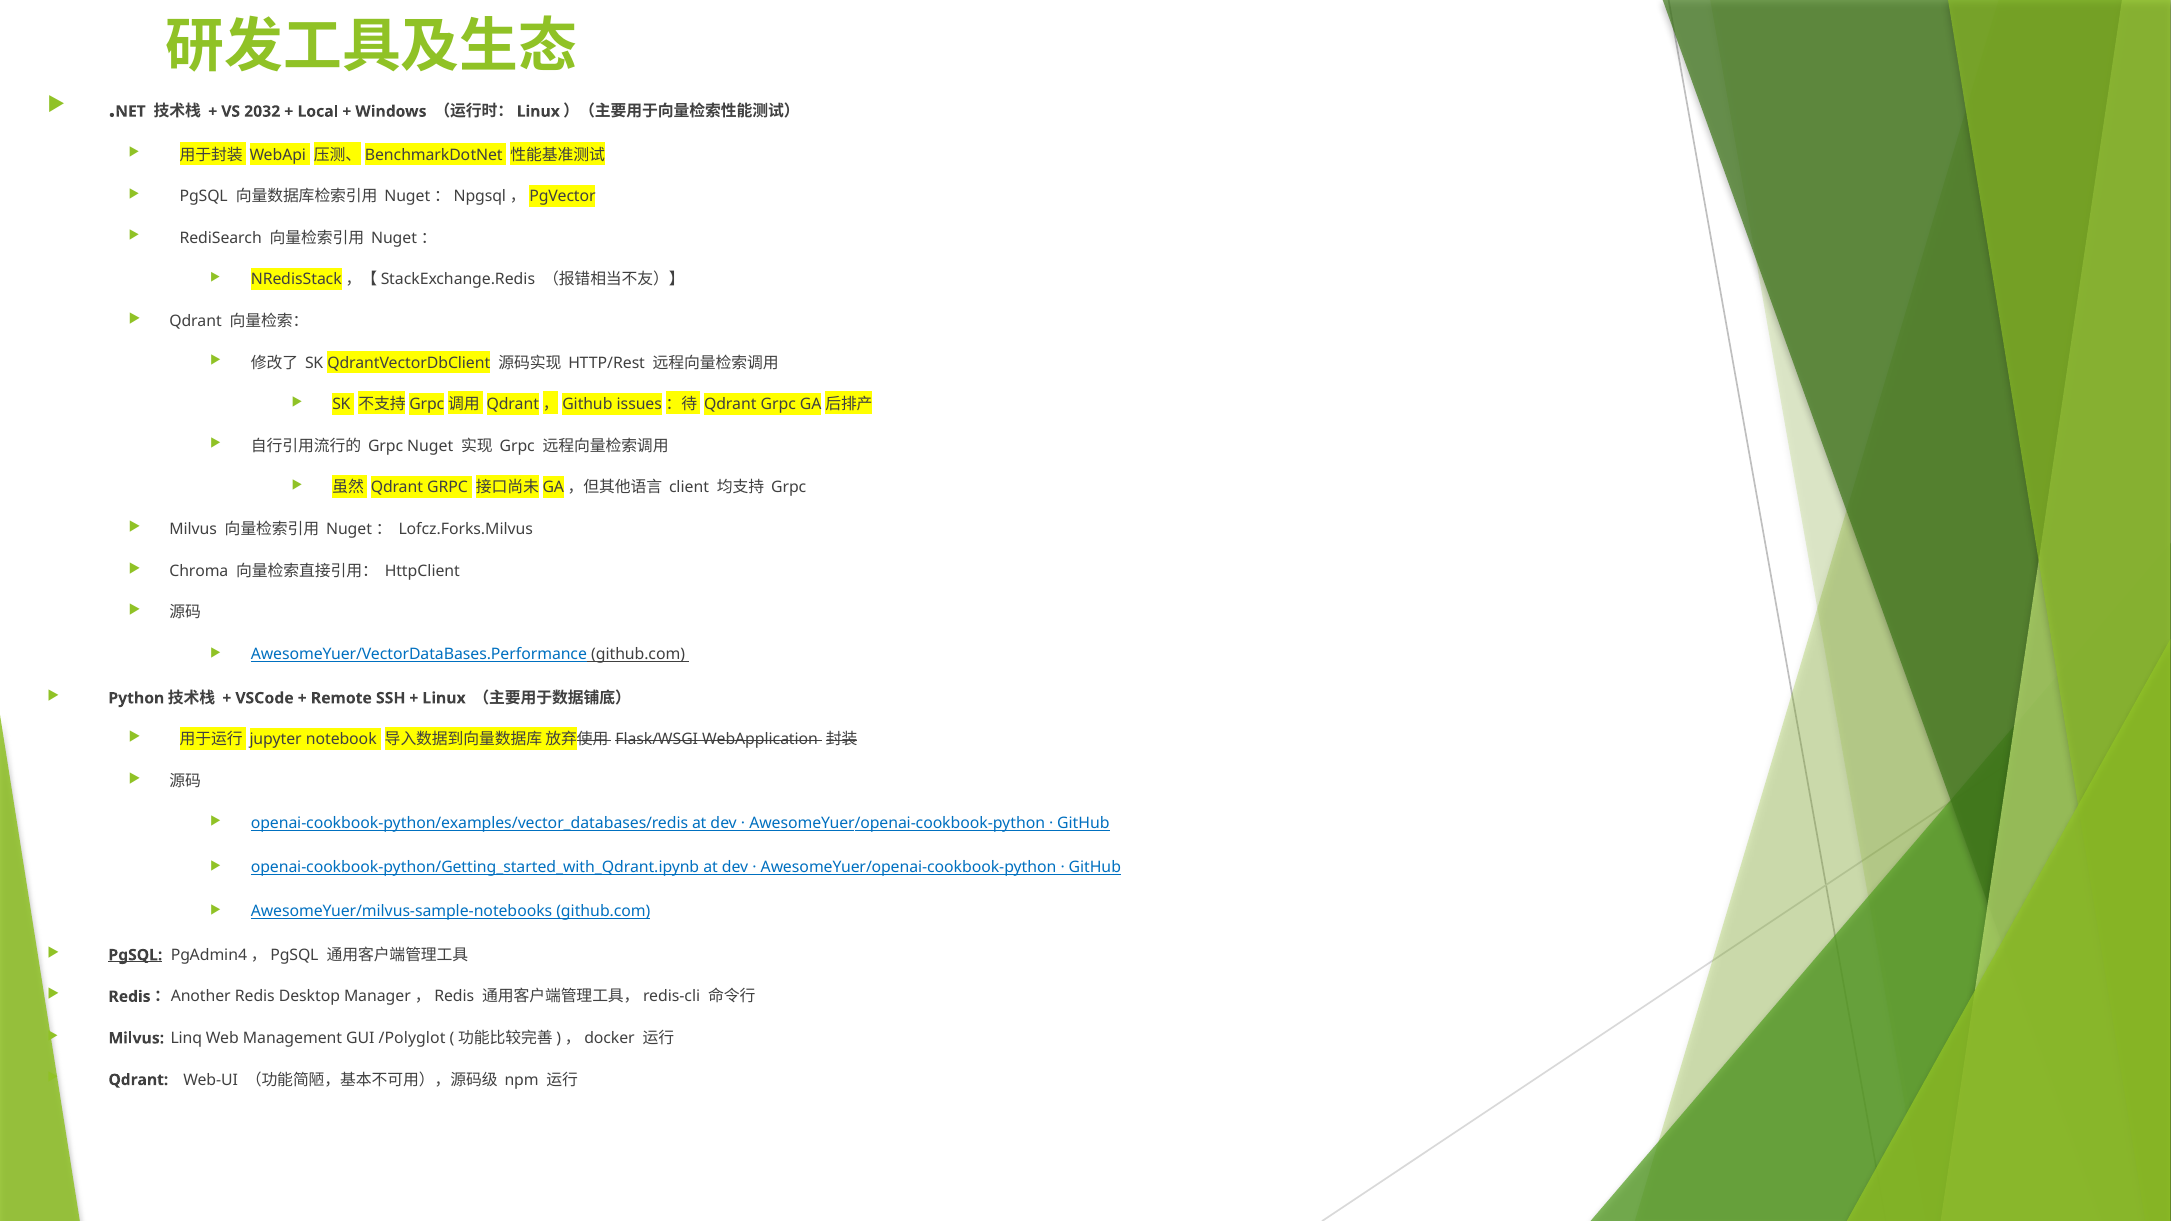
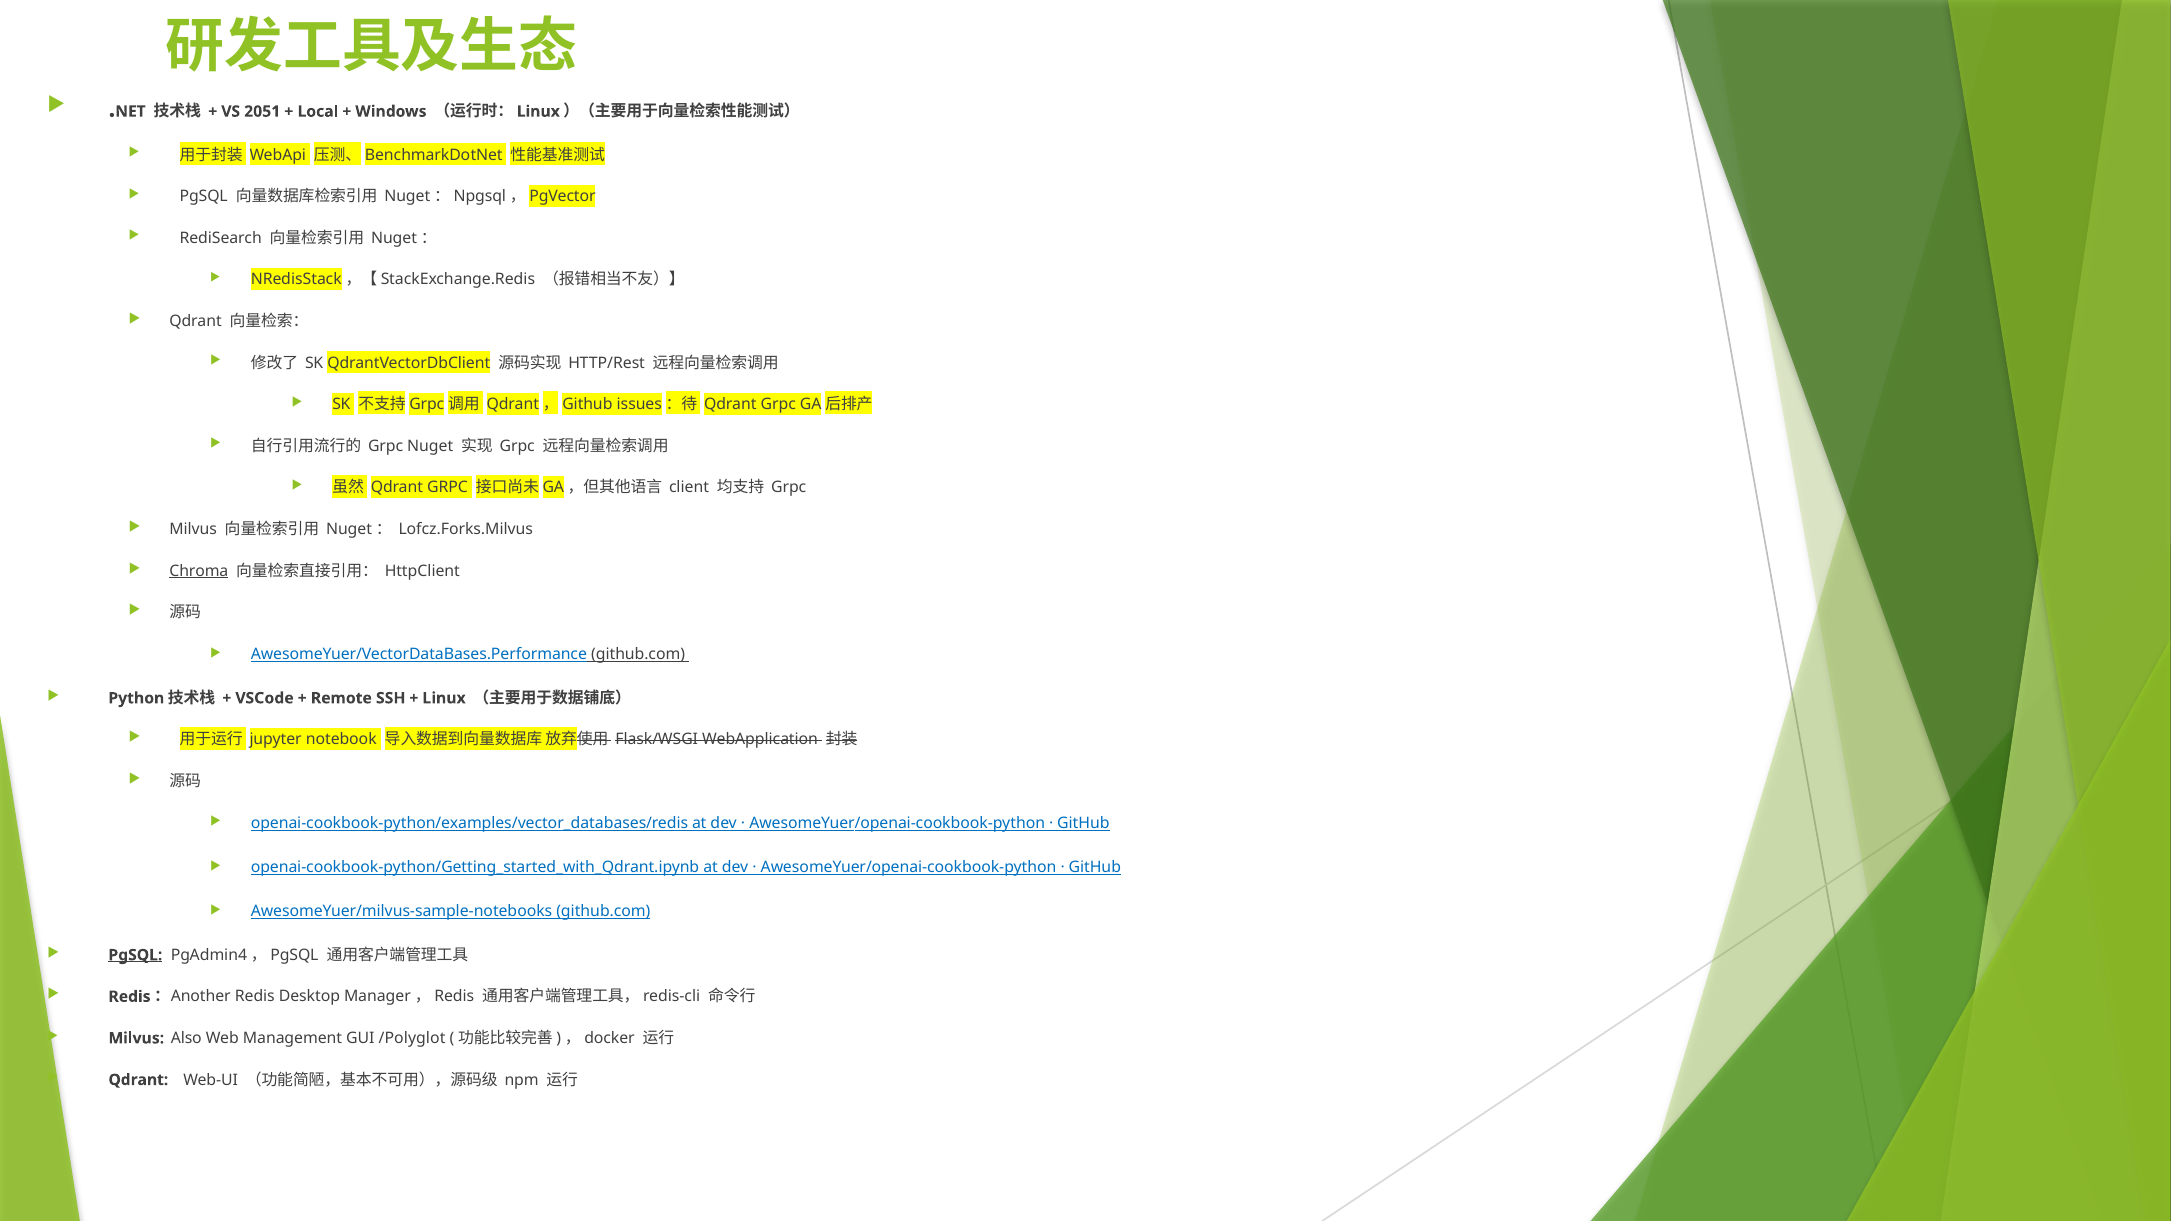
2032: 2032 -> 2051
Chroma underline: none -> present
Linq: Linq -> Also
